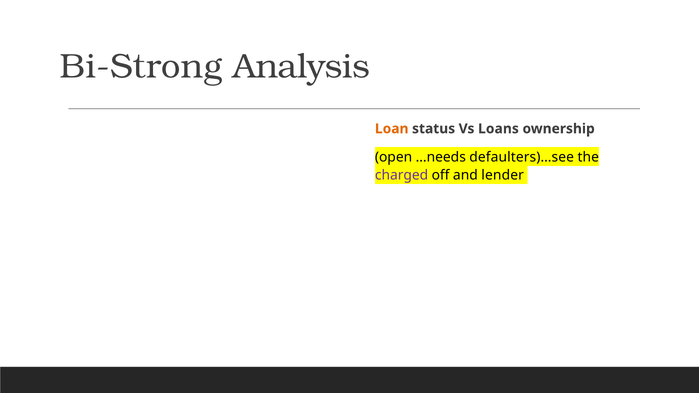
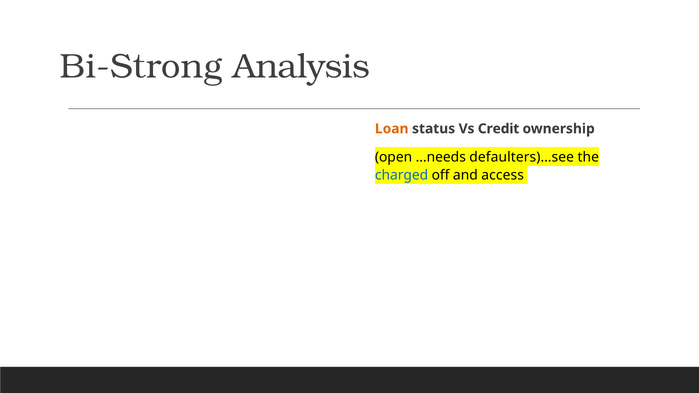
Loans: Loans -> Credit
charged colour: purple -> blue
lender: lender -> access
